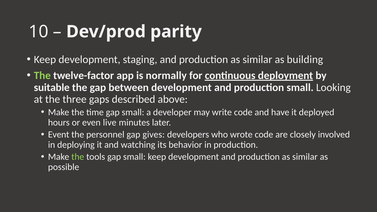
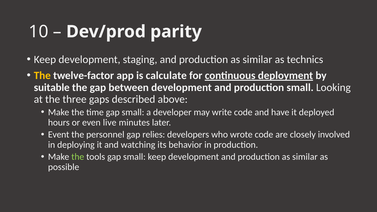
building: building -> technics
The at (42, 76) colour: light green -> yellow
normally: normally -> calculate
gives: gives -> relies
